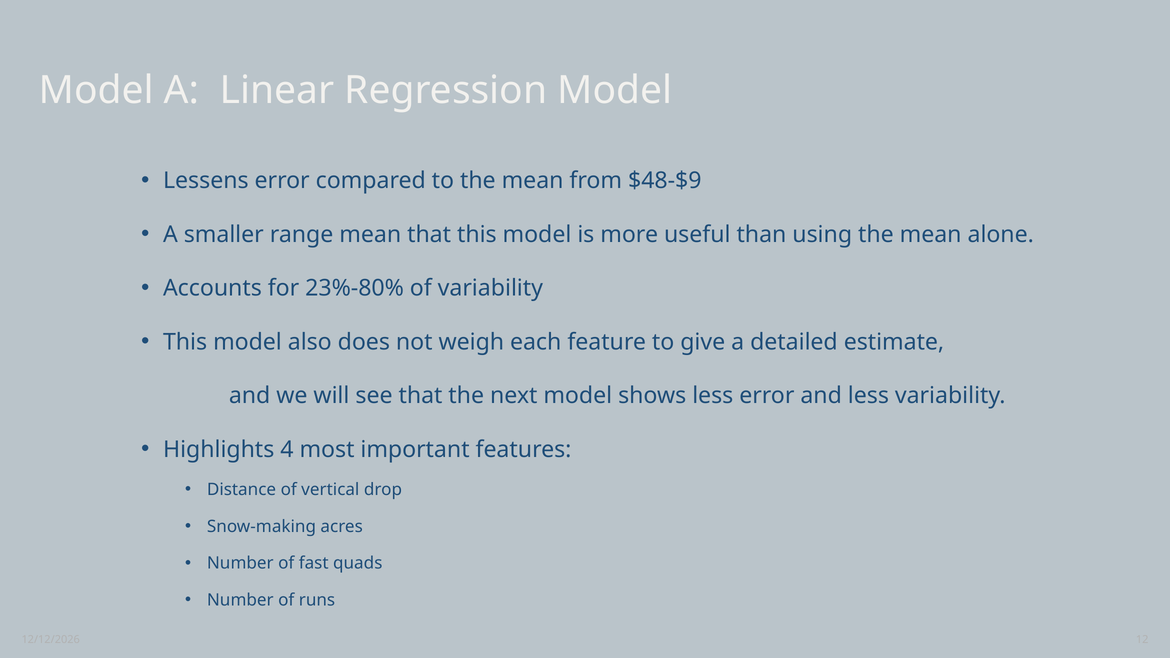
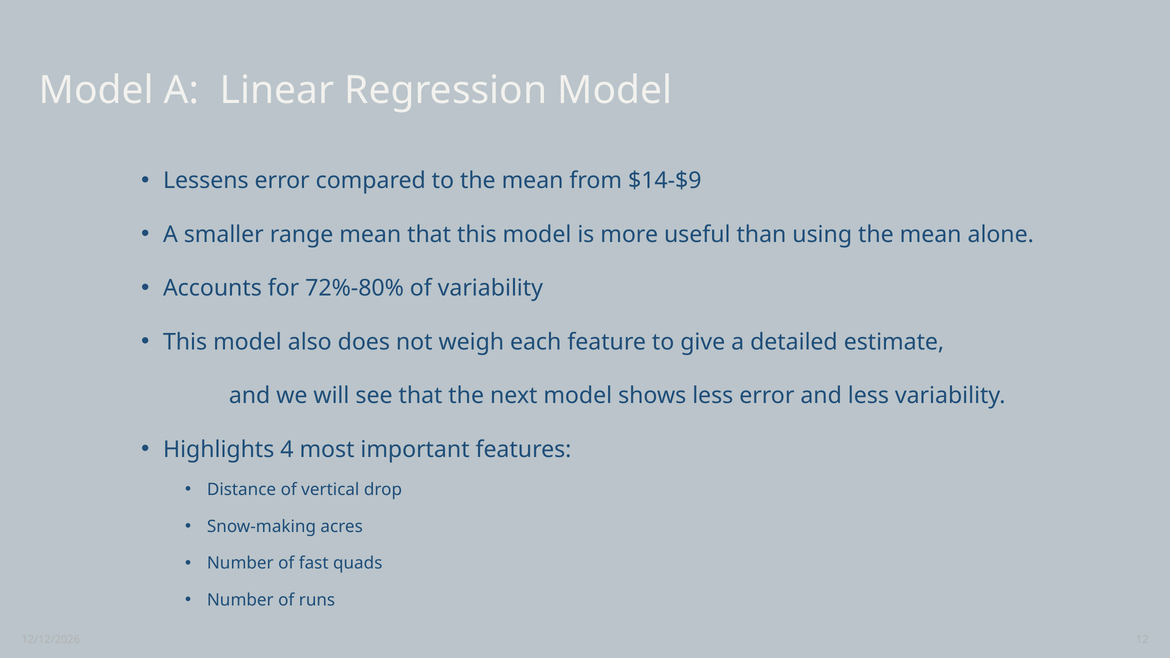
$48-$9: $48-$9 -> $14-$9
23%-80%: 23%-80% -> 72%-80%
